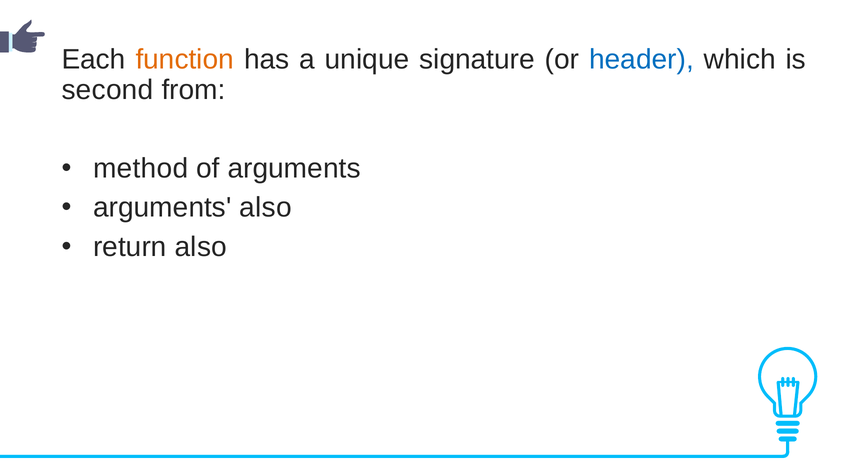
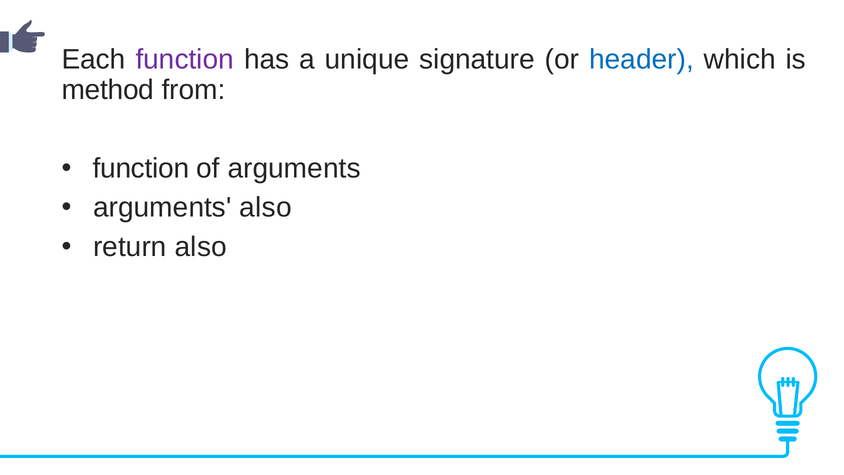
function at (185, 60) colour: orange -> purple
second: second -> method
method at (141, 168): method -> function
